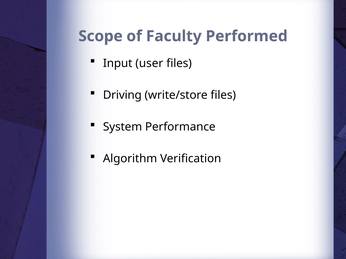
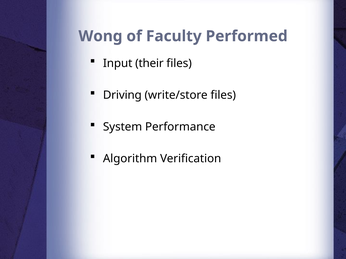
Scope: Scope -> Wong
user: user -> their
